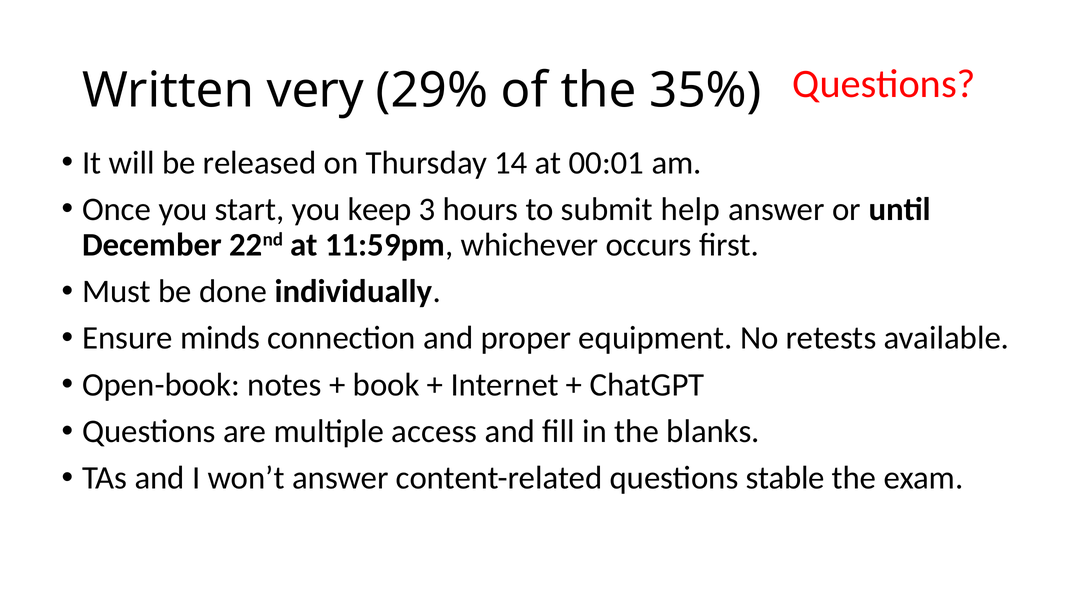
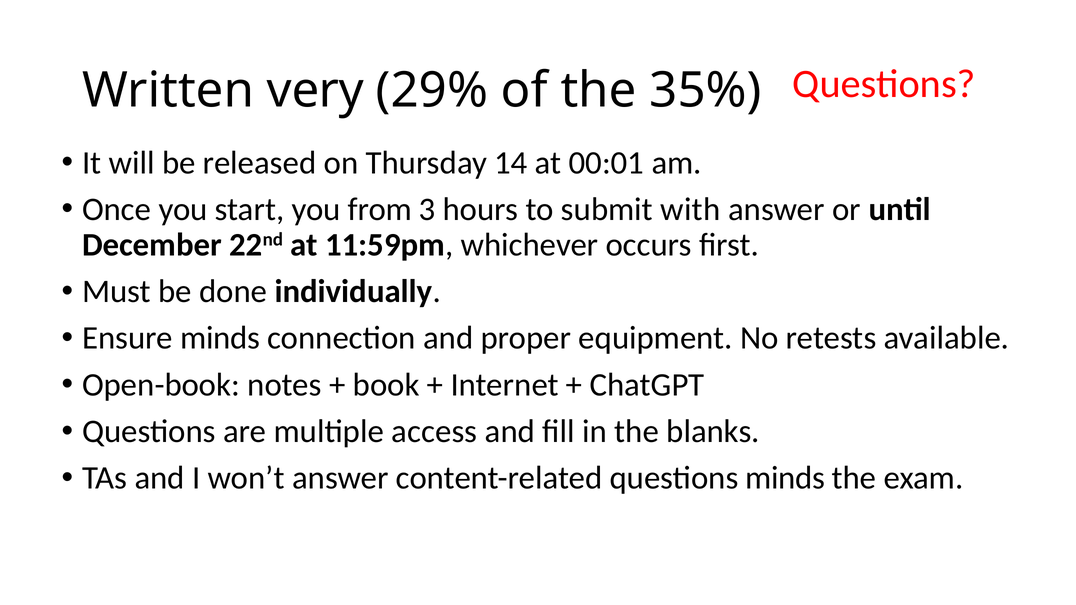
keep: keep -> from
help: help -> with
questions stable: stable -> minds
